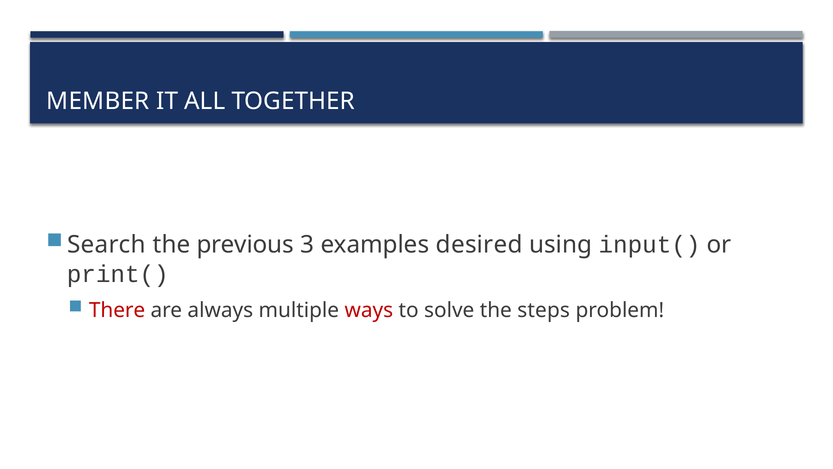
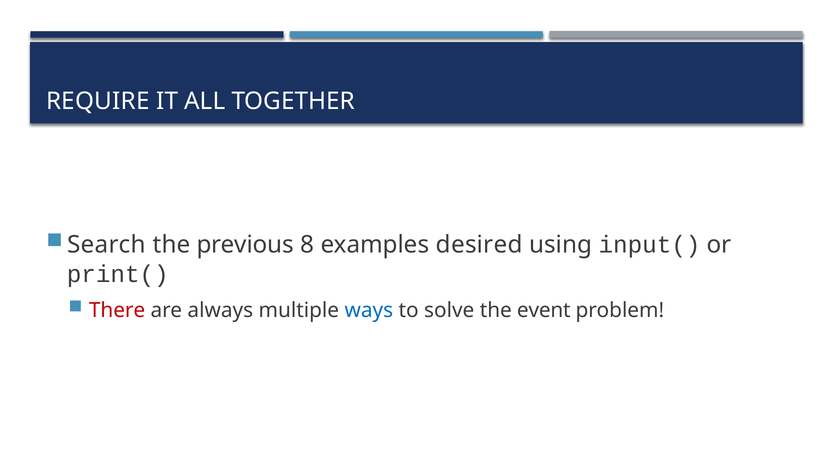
MEMBER: MEMBER -> REQUIRE
3: 3 -> 8
ways colour: red -> blue
steps: steps -> event
